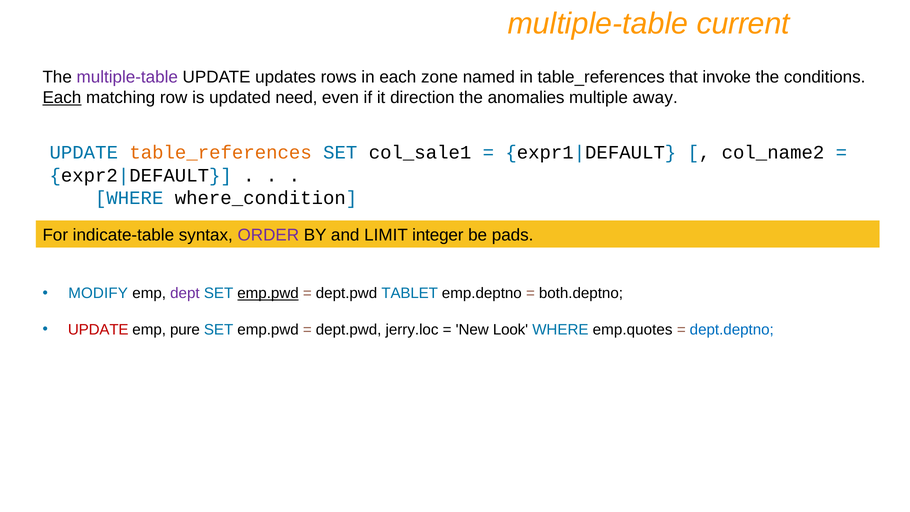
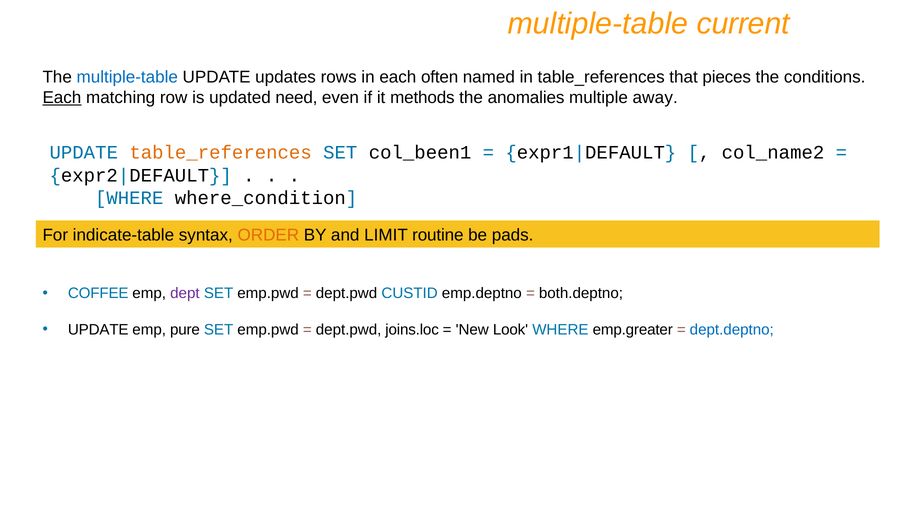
multiple-table at (127, 77) colour: purple -> blue
zone: zone -> often
invoke: invoke -> pieces
direction: direction -> methods
col_sale1: col_sale1 -> col_been1
ORDER colour: purple -> orange
integer: integer -> routine
MODIFY: MODIFY -> COFFEE
emp.pwd at (268, 293) underline: present -> none
TABLET: TABLET -> CUSTID
UPDATE at (98, 330) colour: red -> black
jerry.loc: jerry.loc -> joins.loc
emp.quotes: emp.quotes -> emp.greater
